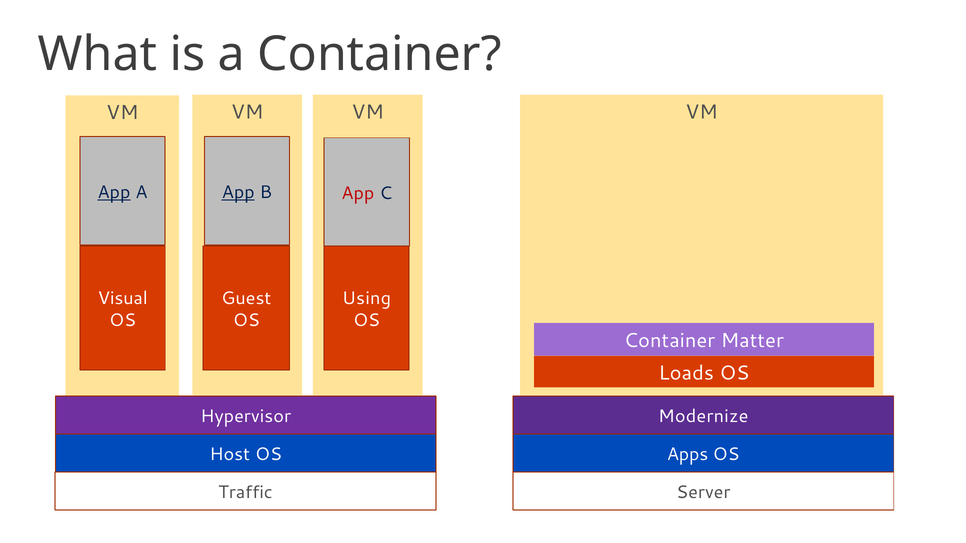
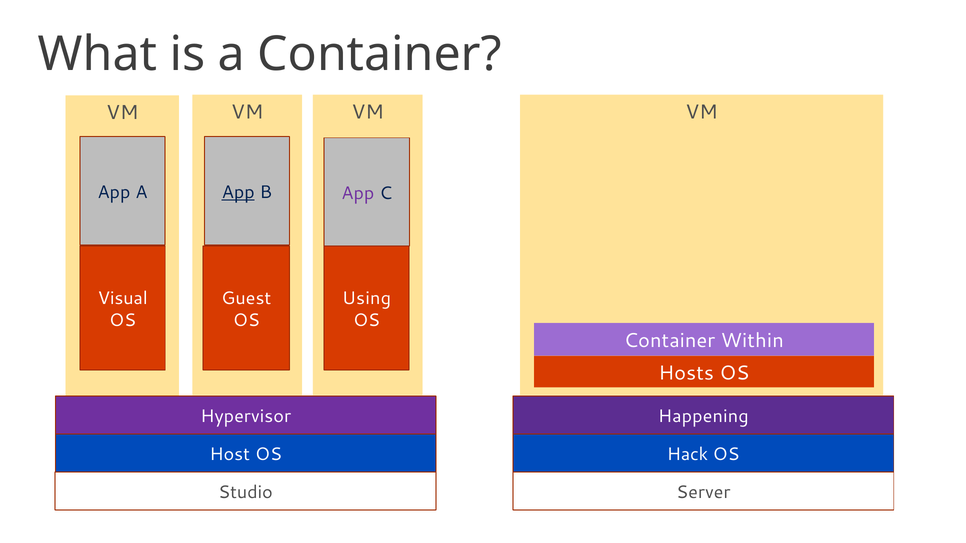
App at (114, 192) underline: present -> none
App at (358, 193) colour: red -> purple
Matter: Matter -> Within
Loads: Loads -> Hosts
Modernize: Modernize -> Happening
Apps: Apps -> Hack
Traffic: Traffic -> Studio
